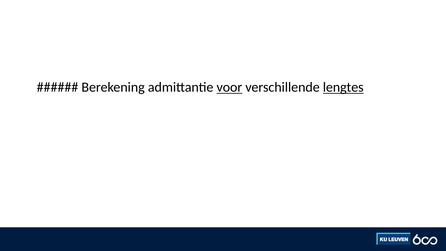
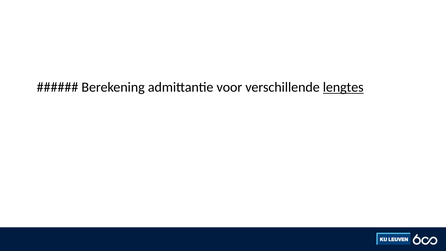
voor underline: present -> none
